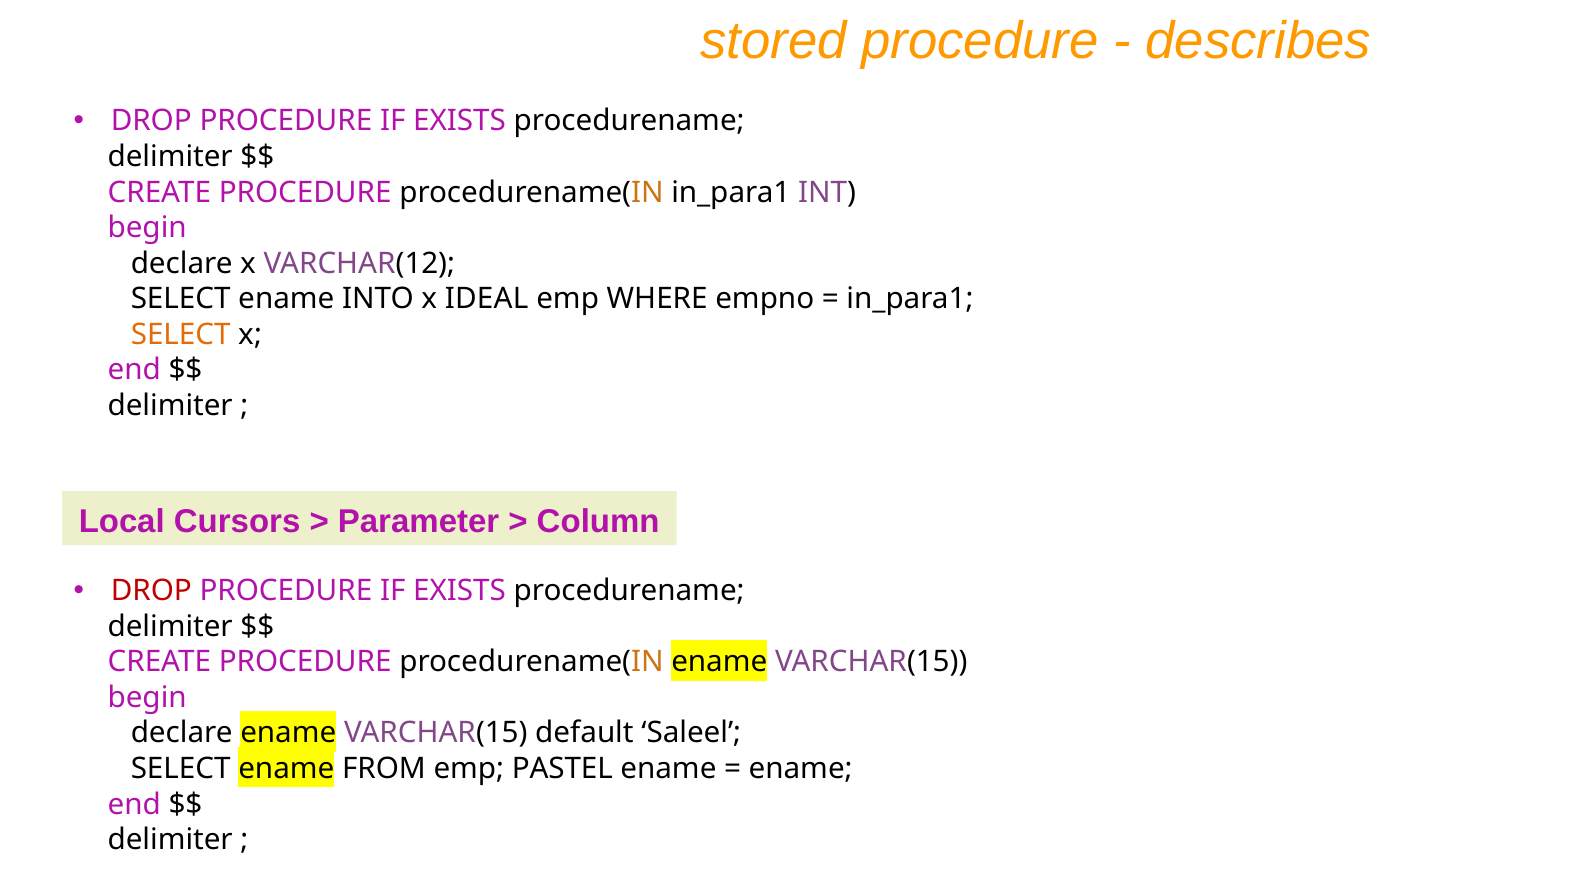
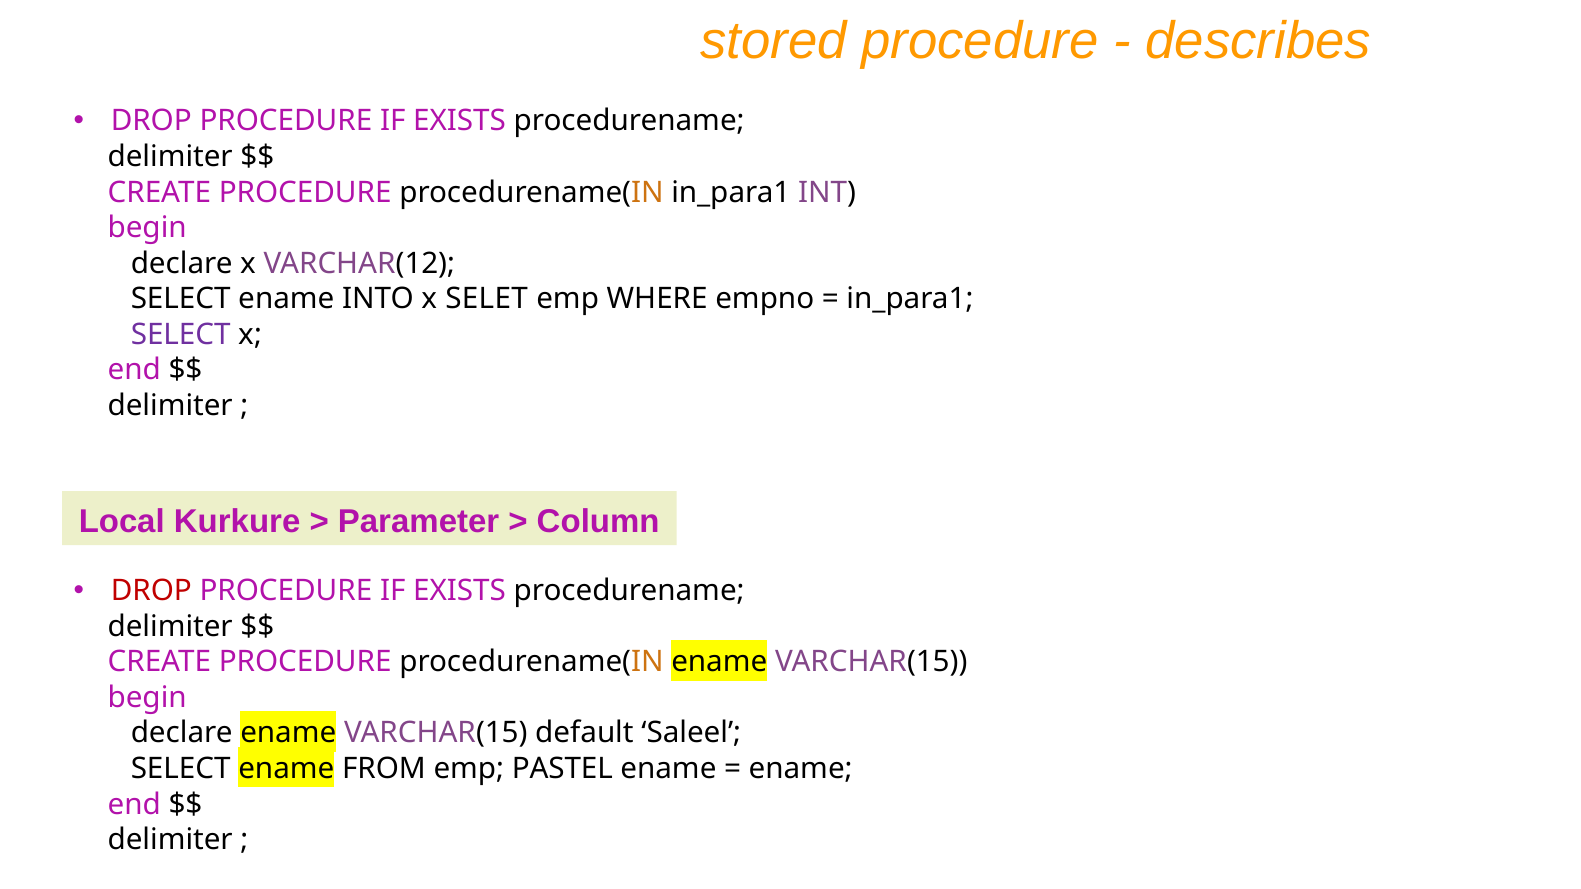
IDEAL: IDEAL -> SELET
SELECT at (181, 335) colour: orange -> purple
Cursors: Cursors -> Kurkure
